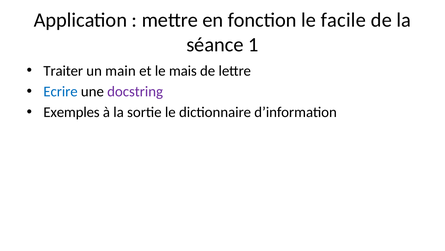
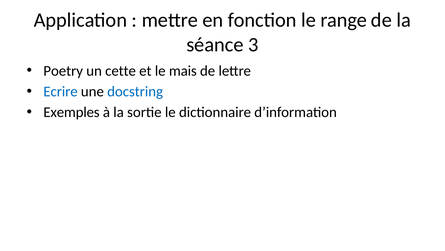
facile: facile -> range
1: 1 -> 3
Traiter: Traiter -> Poetry
main: main -> cette
docstring colour: purple -> blue
